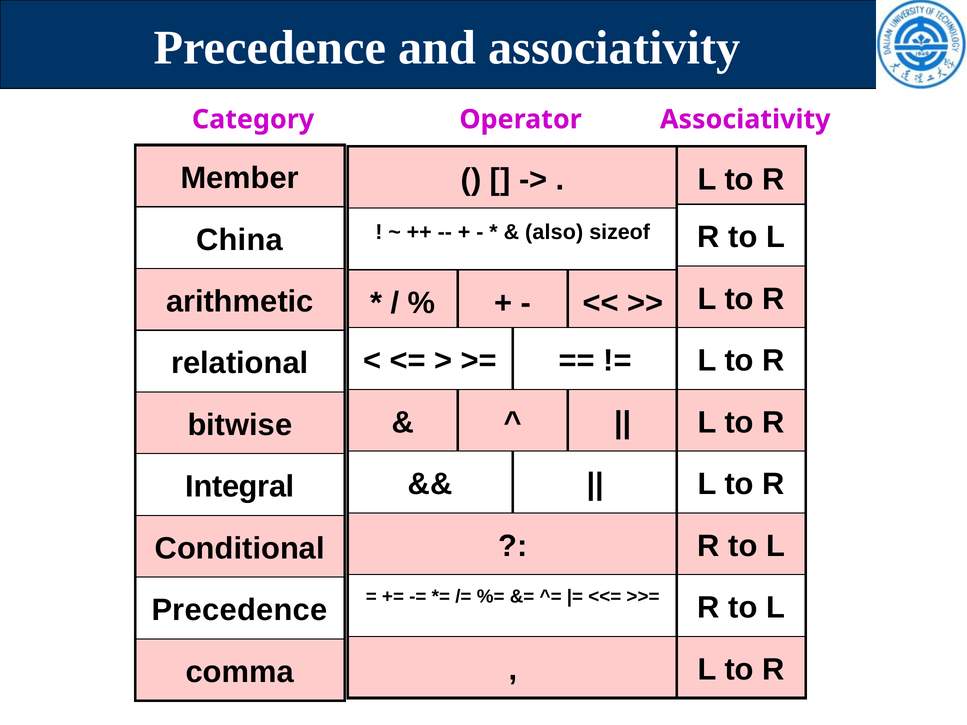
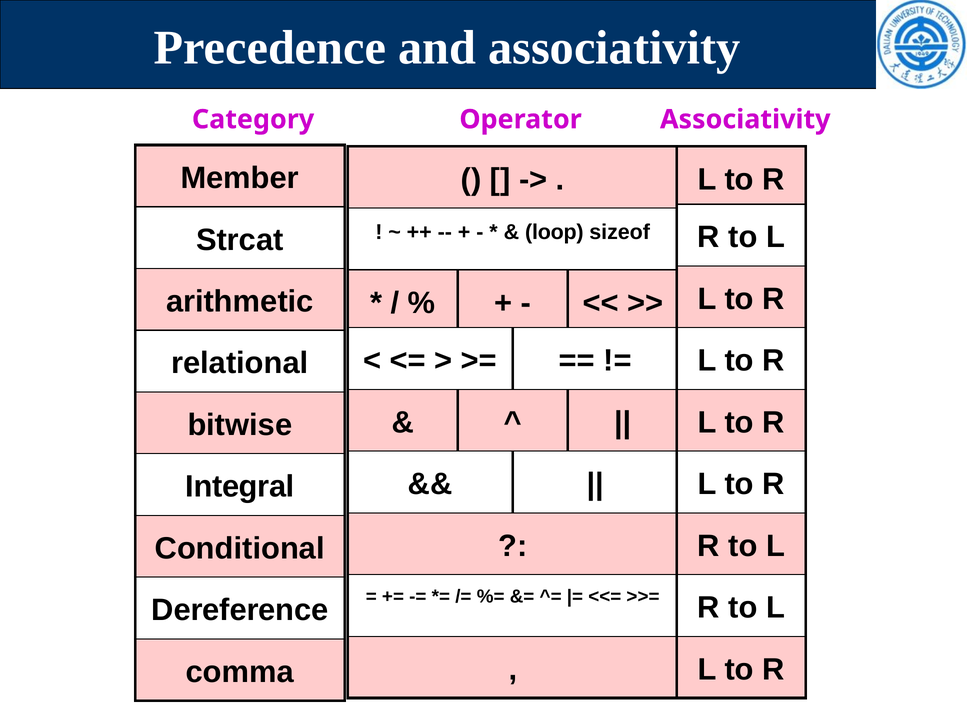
also: also -> loop
China: China -> Strcat
Precedence at (240, 610): Precedence -> Dereference
